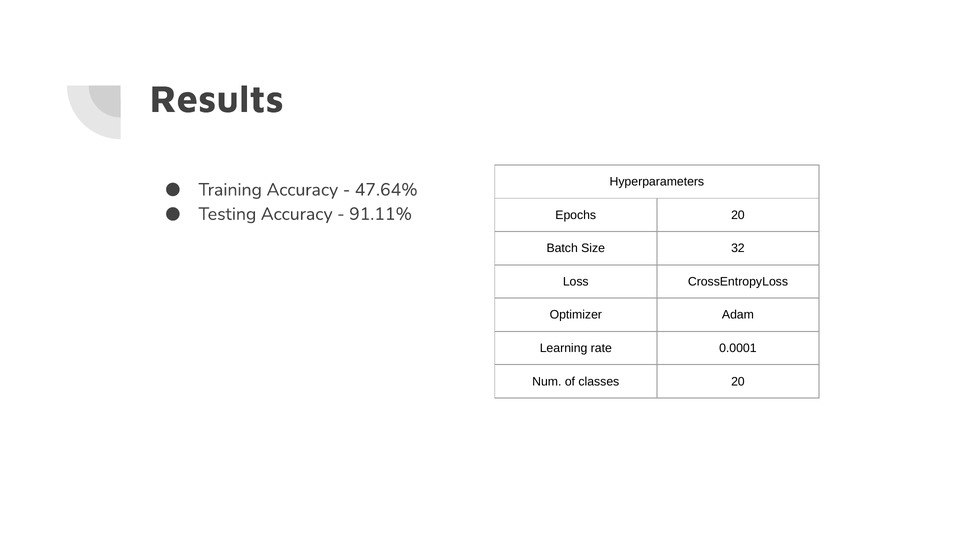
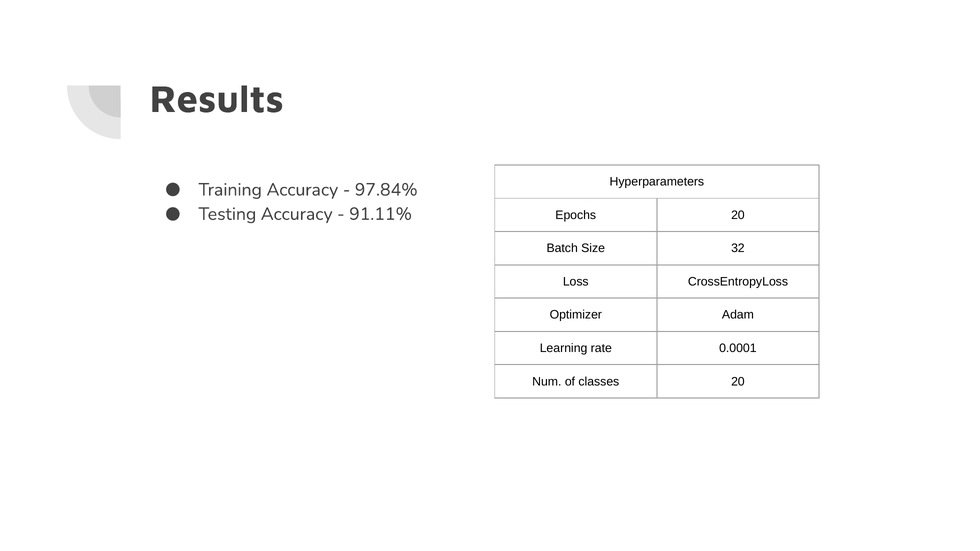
47.64%: 47.64% -> 97.84%
